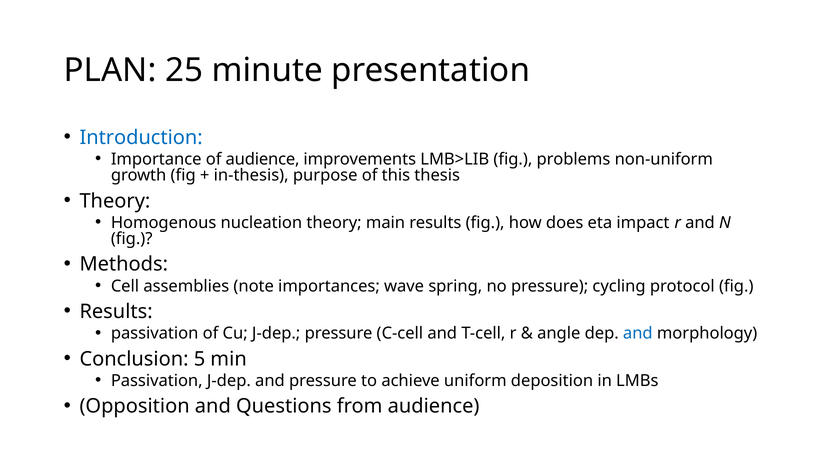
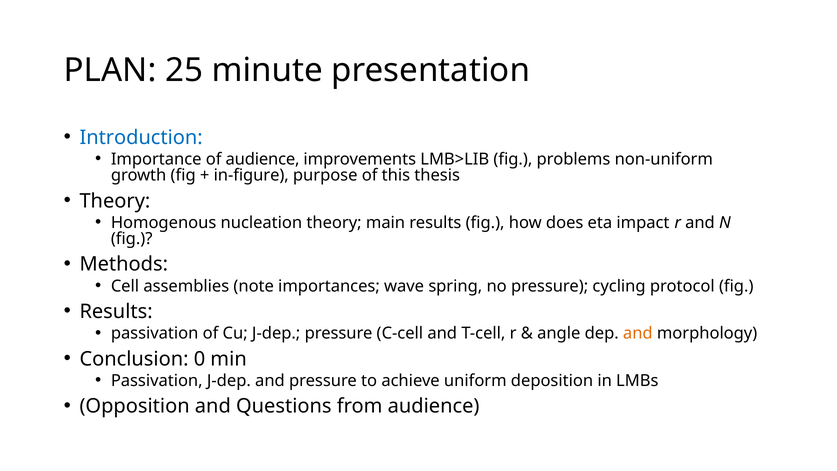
in-thesis: in-thesis -> in-figure
and at (638, 333) colour: blue -> orange
5: 5 -> 0
